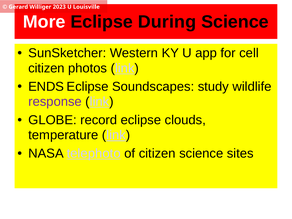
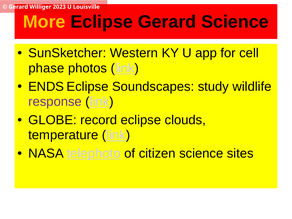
More colour: white -> yellow
Eclipse During: During -> Gerard
citizen at (46, 68): citizen -> phase
